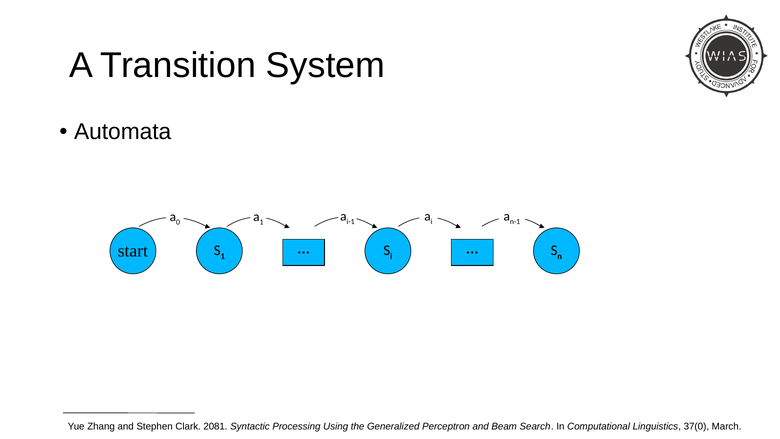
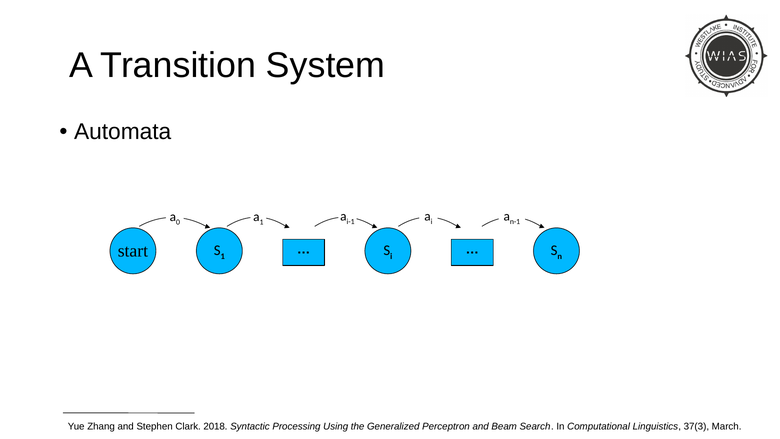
2081: 2081 -> 2018
37(0: 37(0 -> 37(3
